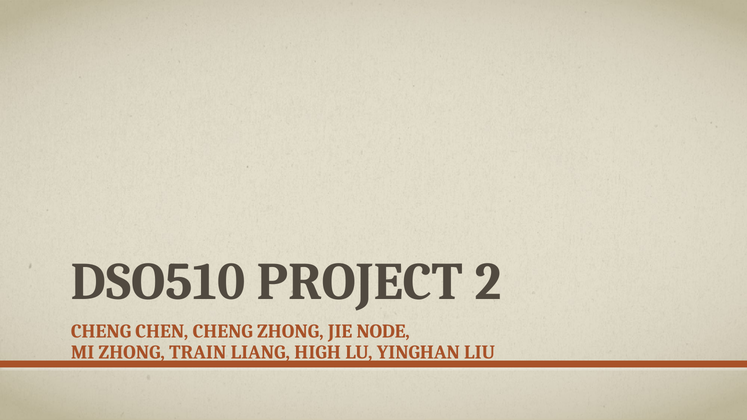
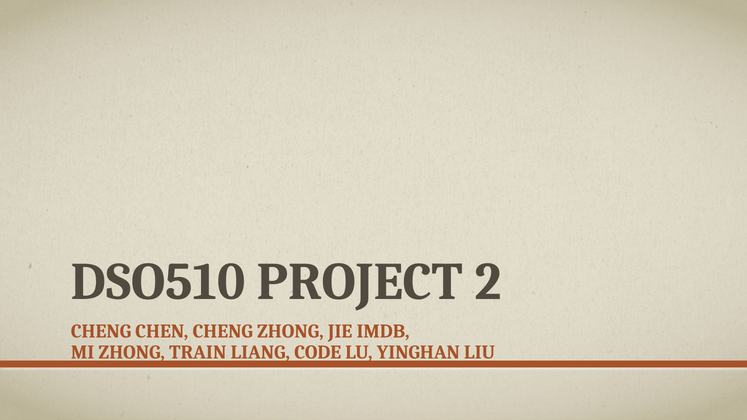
NODE: NODE -> IMDB
HIGH: HIGH -> CODE
